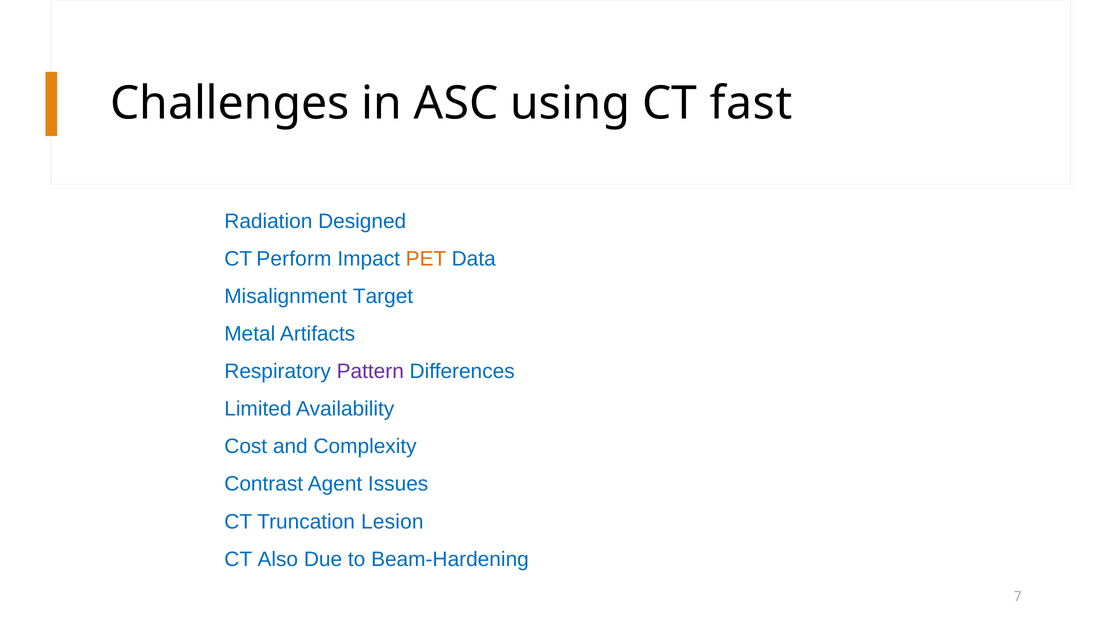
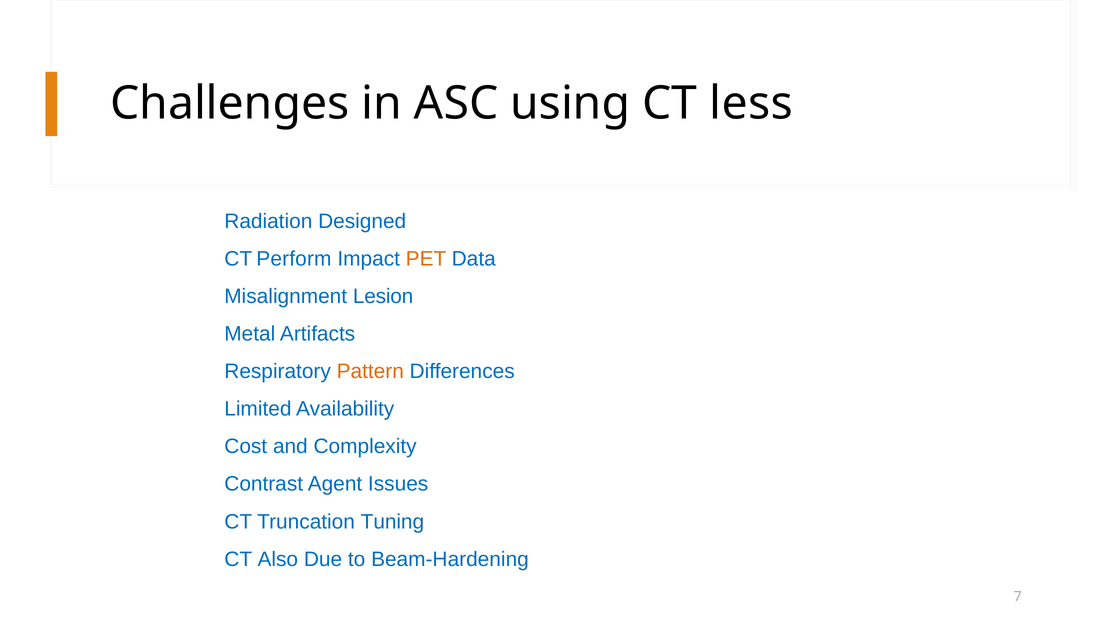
fast: fast -> less
Target: Target -> Lesion
Pattern colour: purple -> orange
Lesion: Lesion -> Tuning
